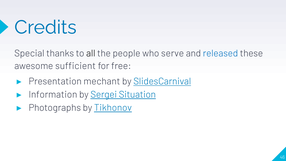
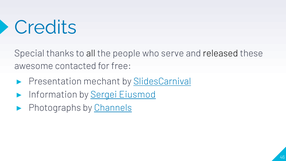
released colour: blue -> black
sufficient: sufficient -> contacted
Situation: Situation -> Eiusmod
Tikhonov: Tikhonov -> Channels
